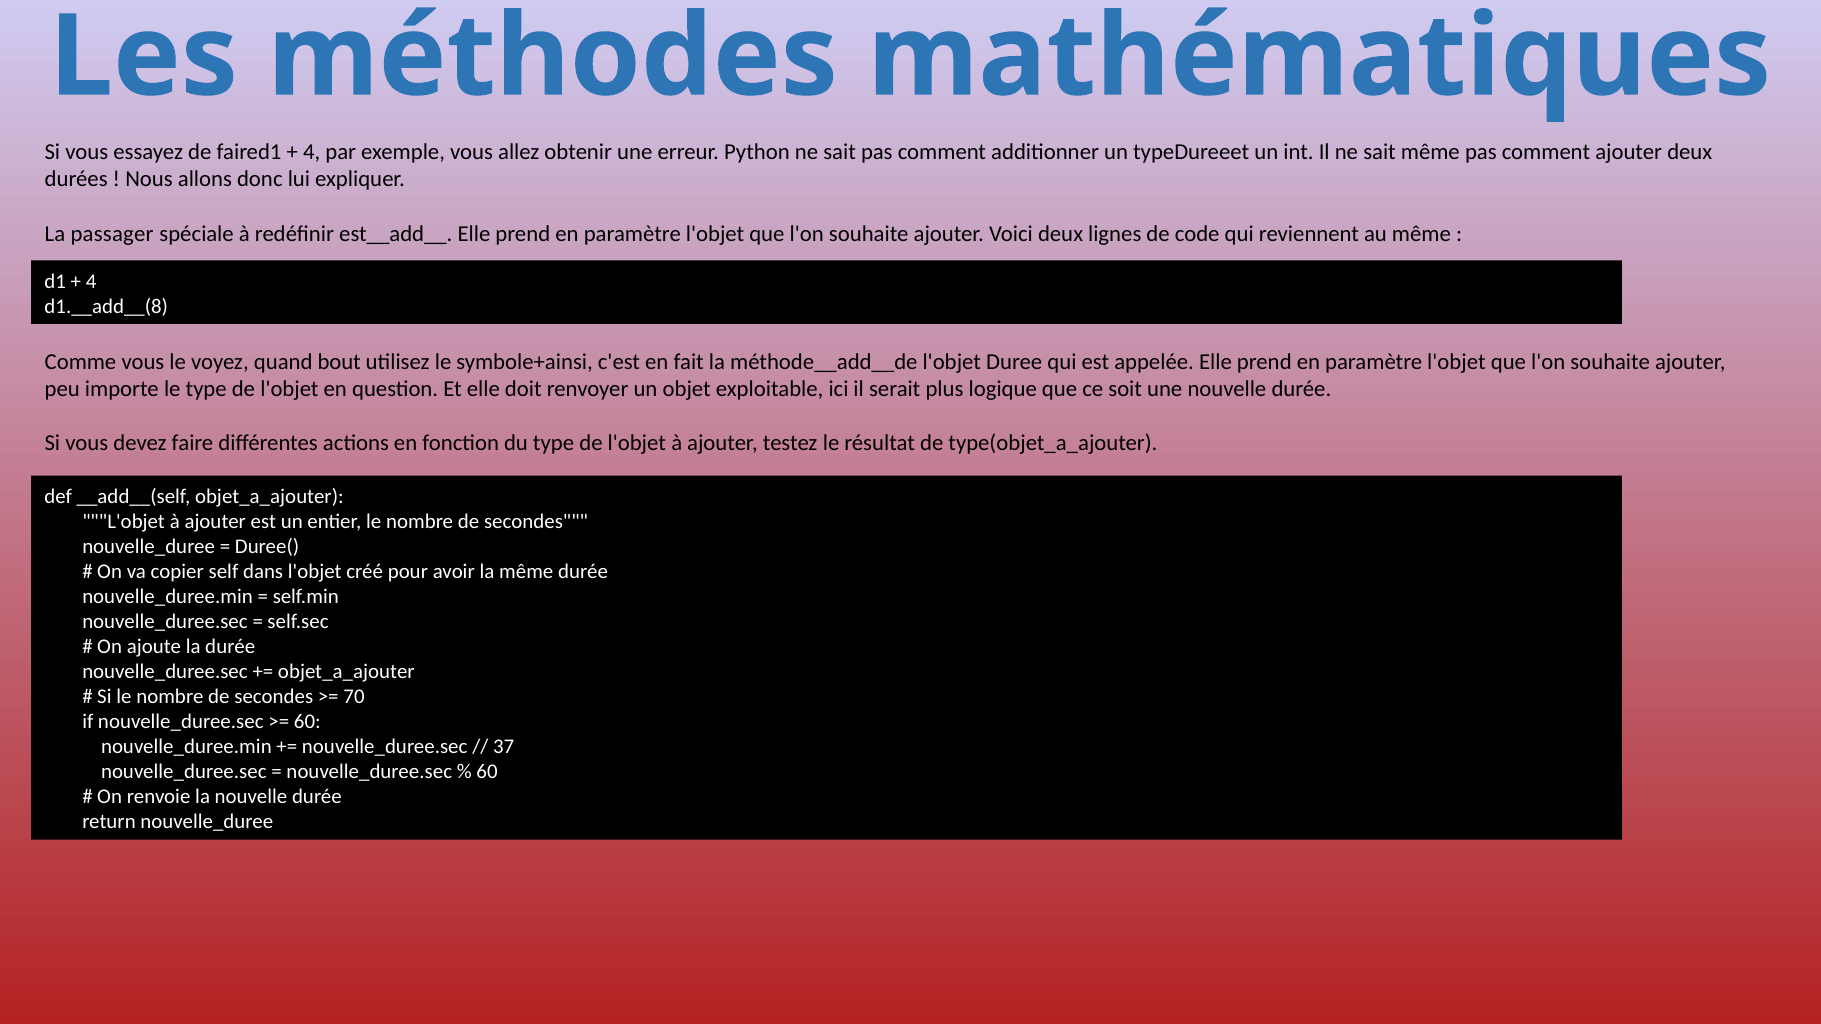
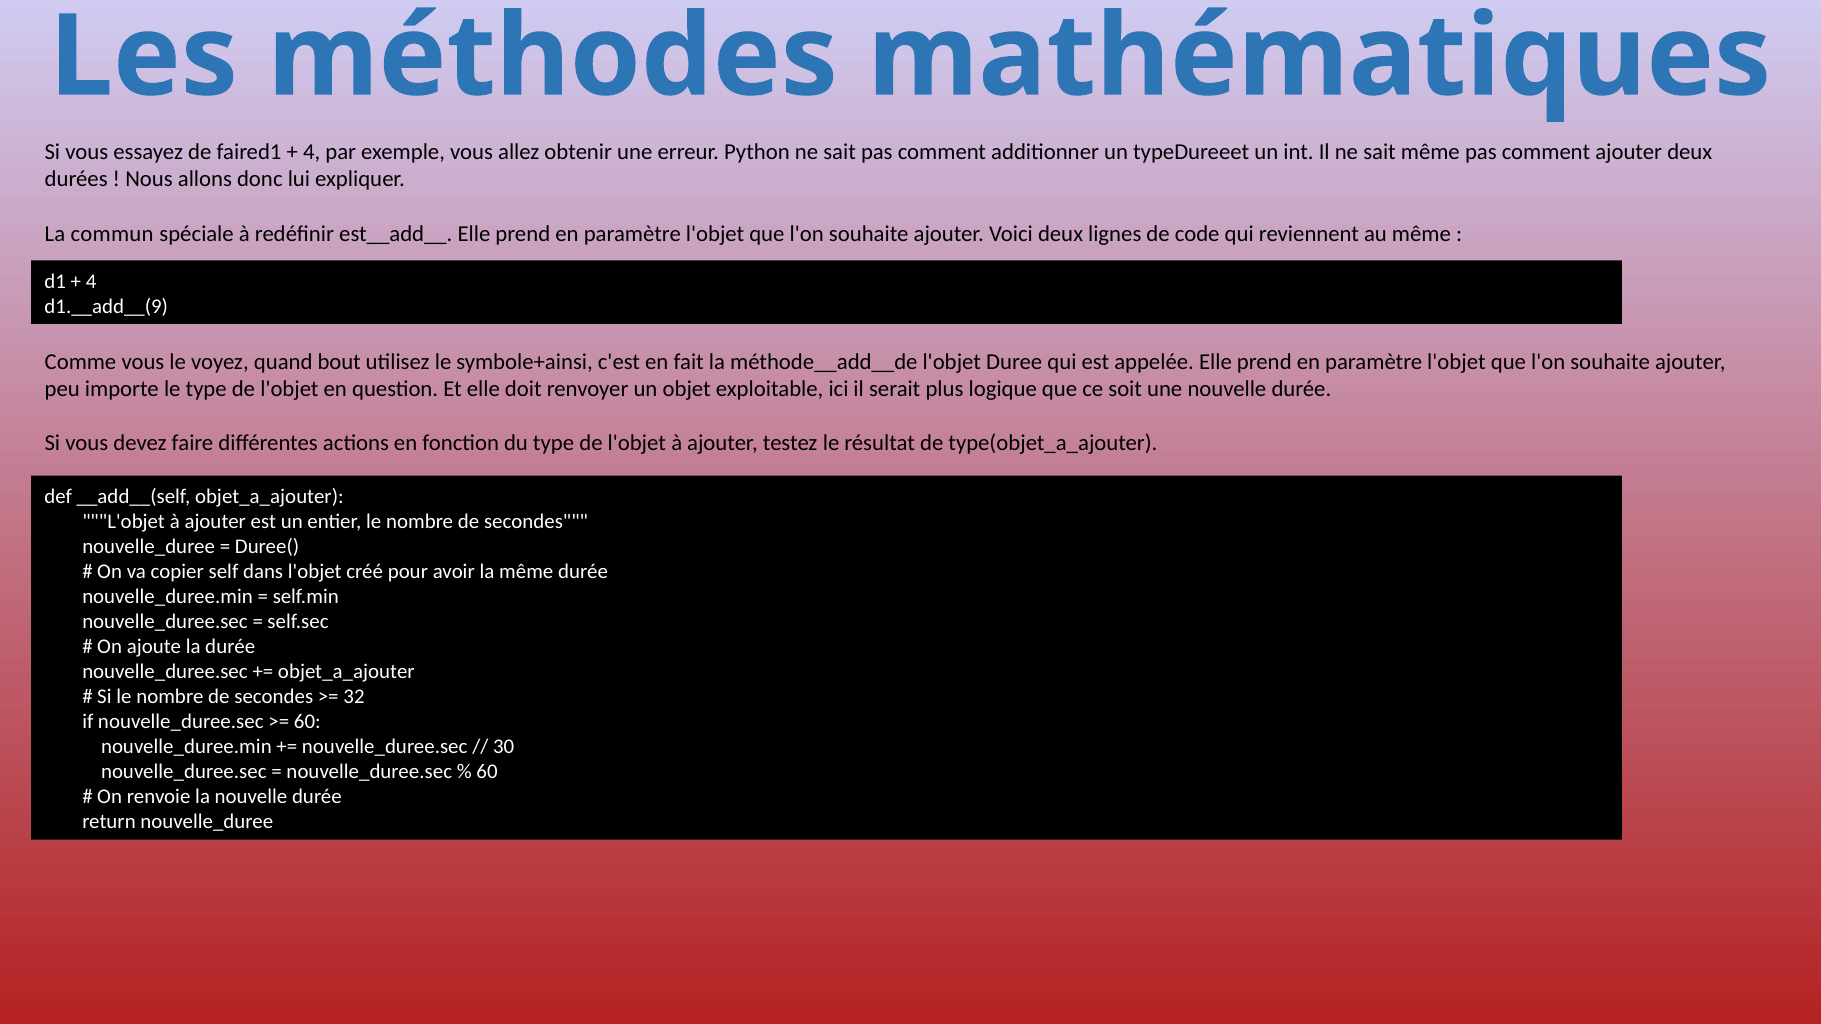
passager: passager -> commun
d1.__add__(8: d1.__add__(8 -> d1.__add__(9
70: 70 -> 32
37: 37 -> 30
